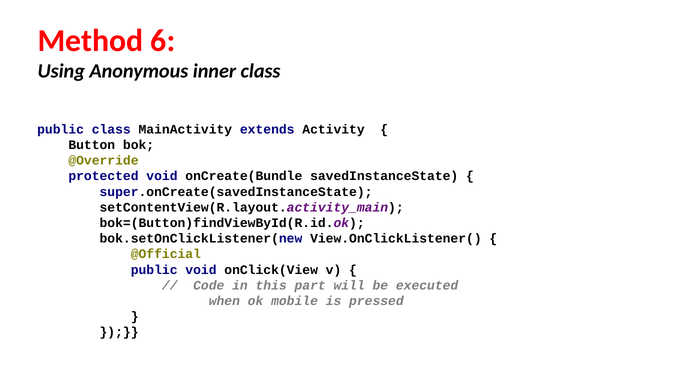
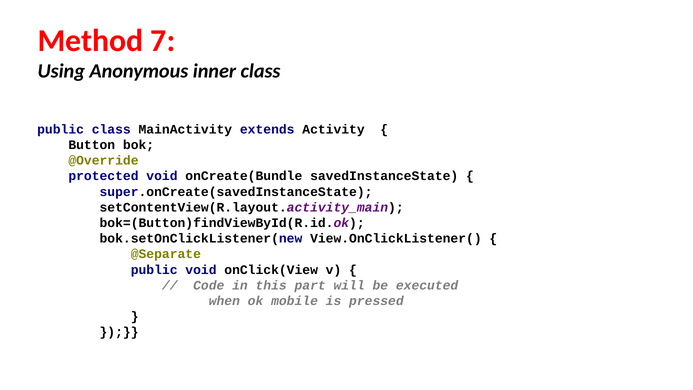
6: 6 -> 7
@Official: @Official -> @Separate
